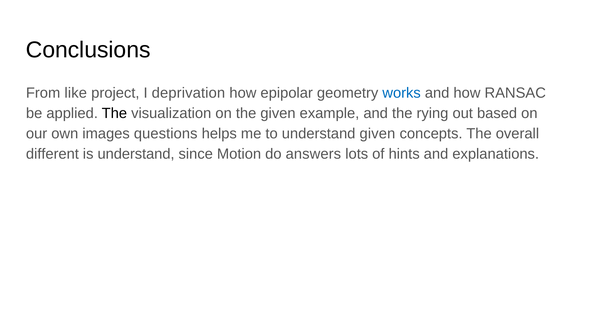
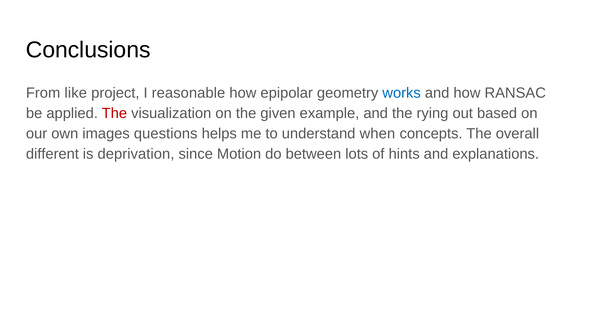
deprivation: deprivation -> reasonable
The at (114, 113) colour: black -> red
understand given: given -> when
is understand: understand -> deprivation
answers: answers -> between
